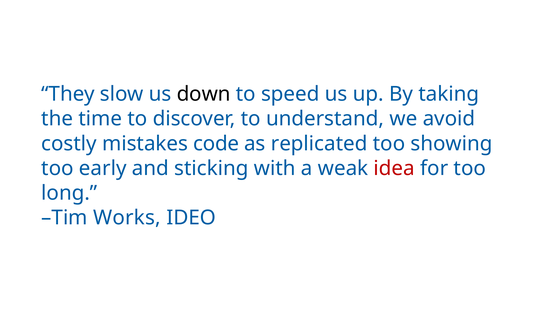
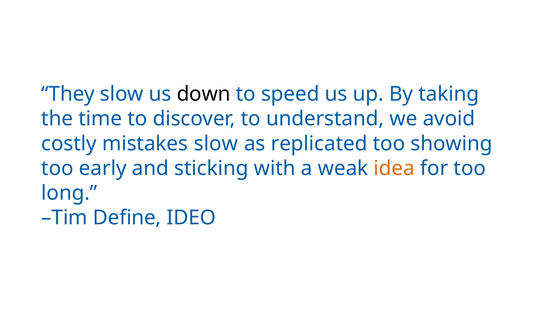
mistakes code: code -> slow
idea colour: red -> orange
Works: Works -> Define
